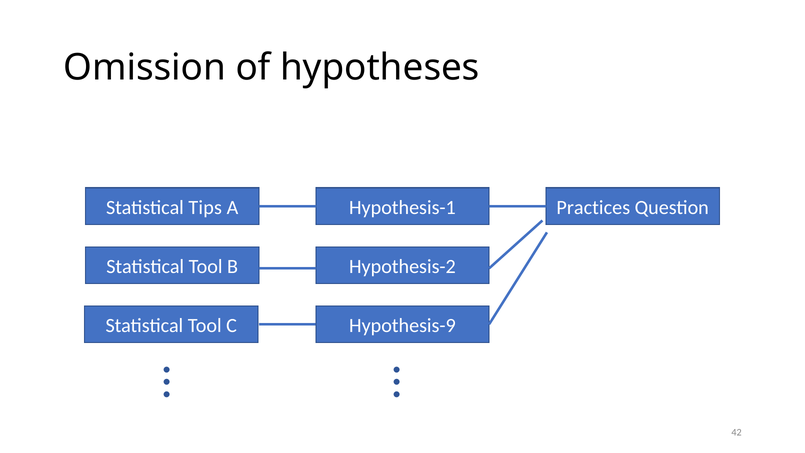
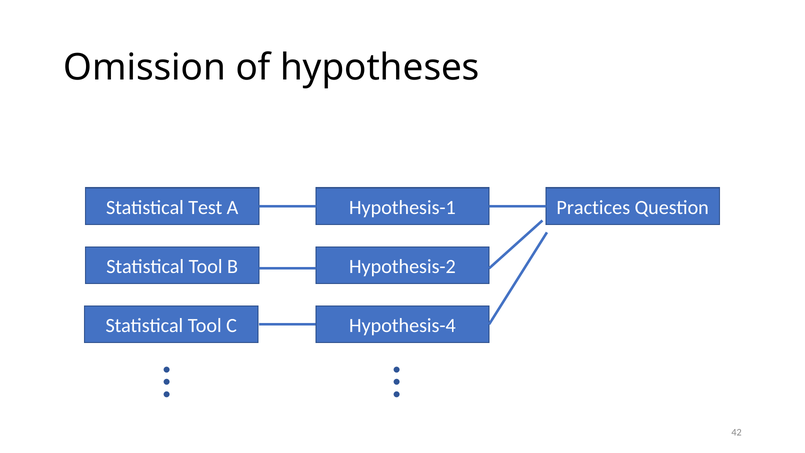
Tips: Tips -> Test
Hypothesis-9: Hypothesis-9 -> Hypothesis-4
